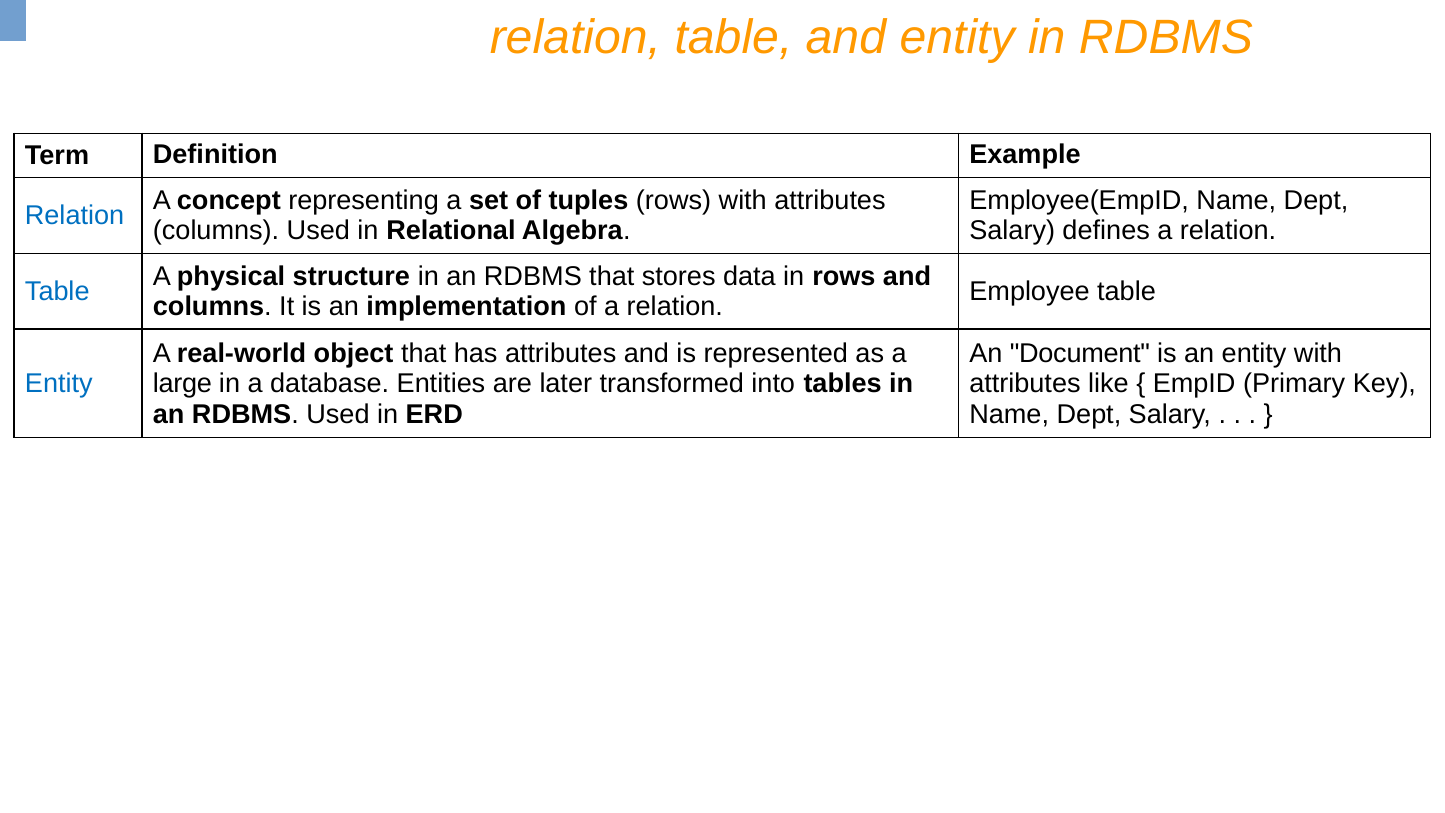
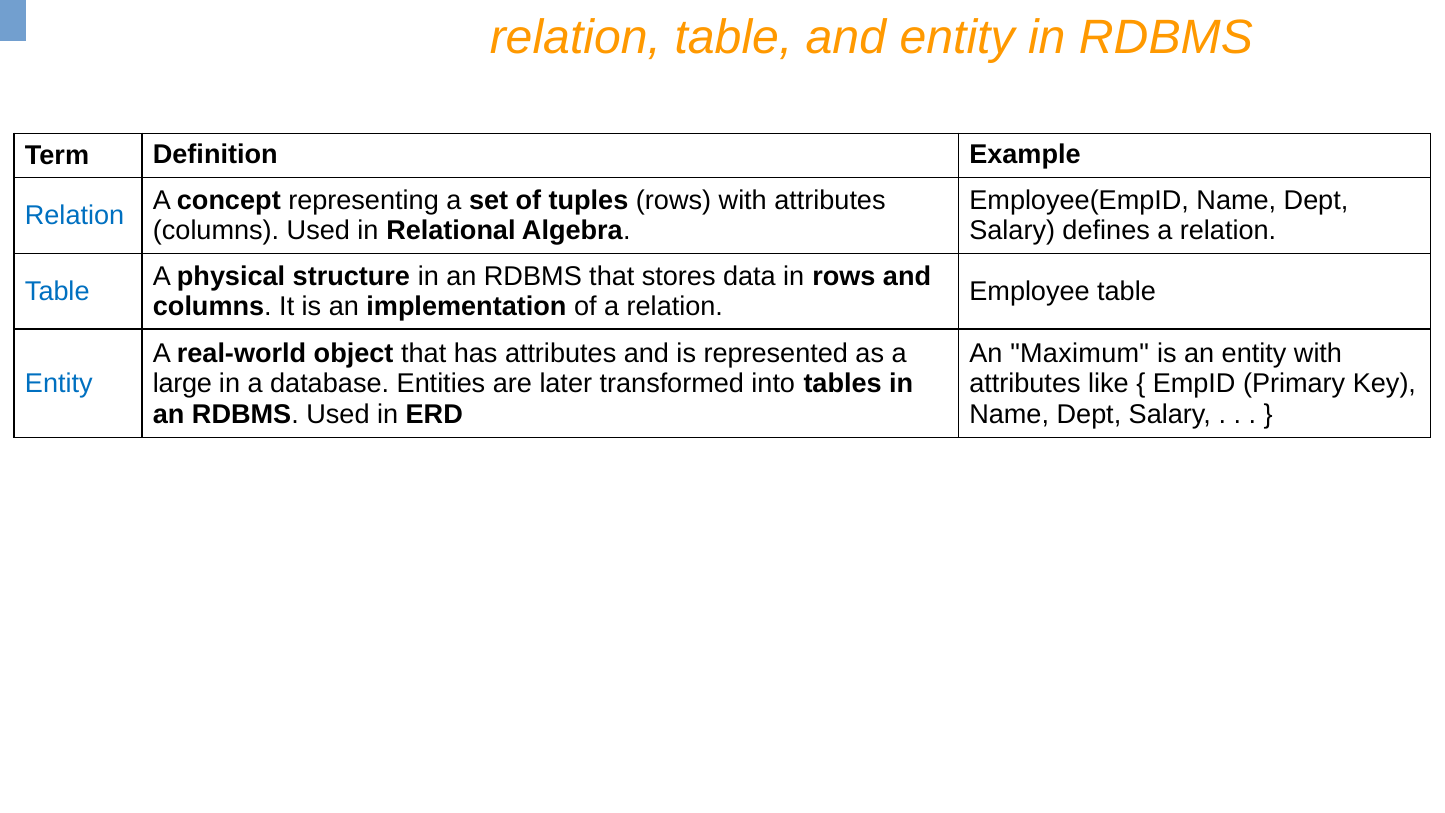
Document: Document -> Maximum
